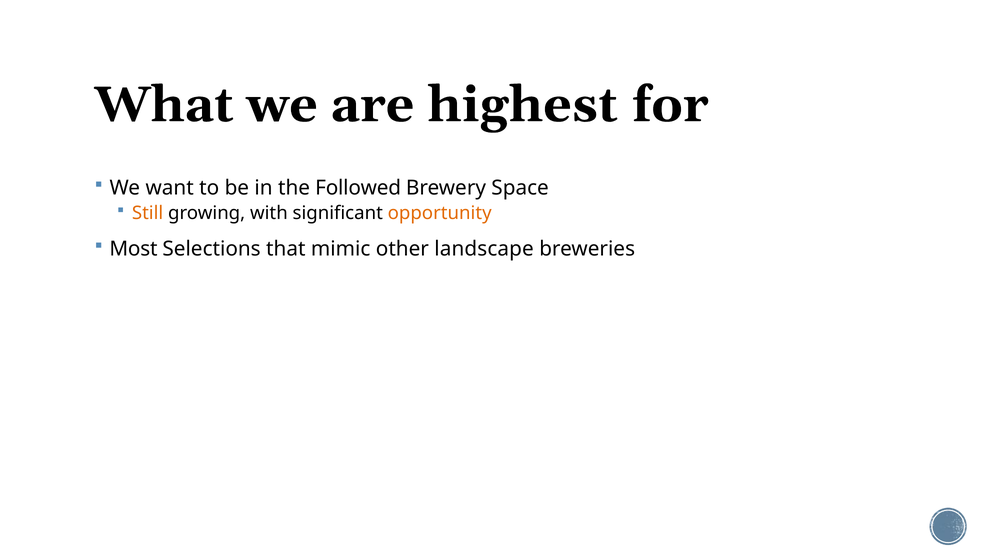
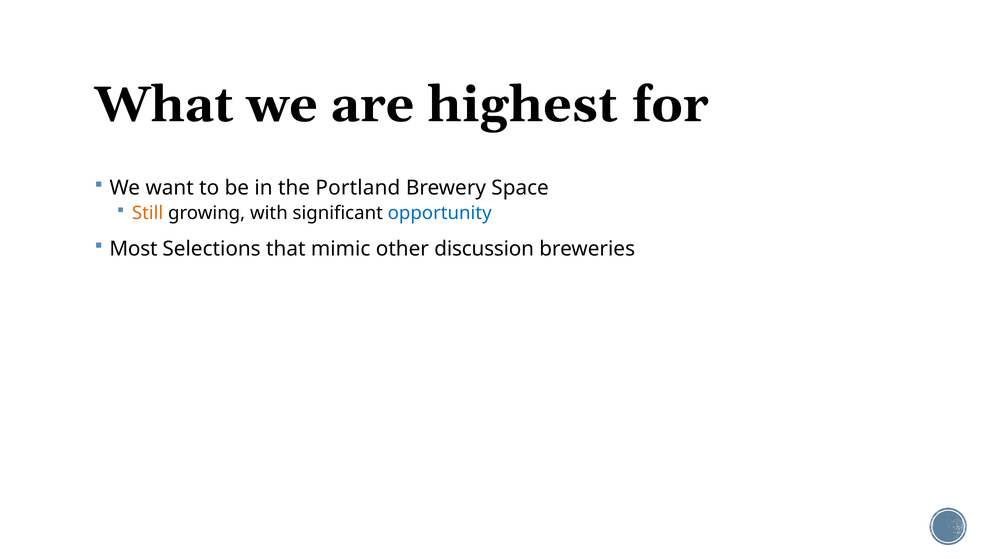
Followed: Followed -> Portland
opportunity colour: orange -> blue
landscape: landscape -> discussion
